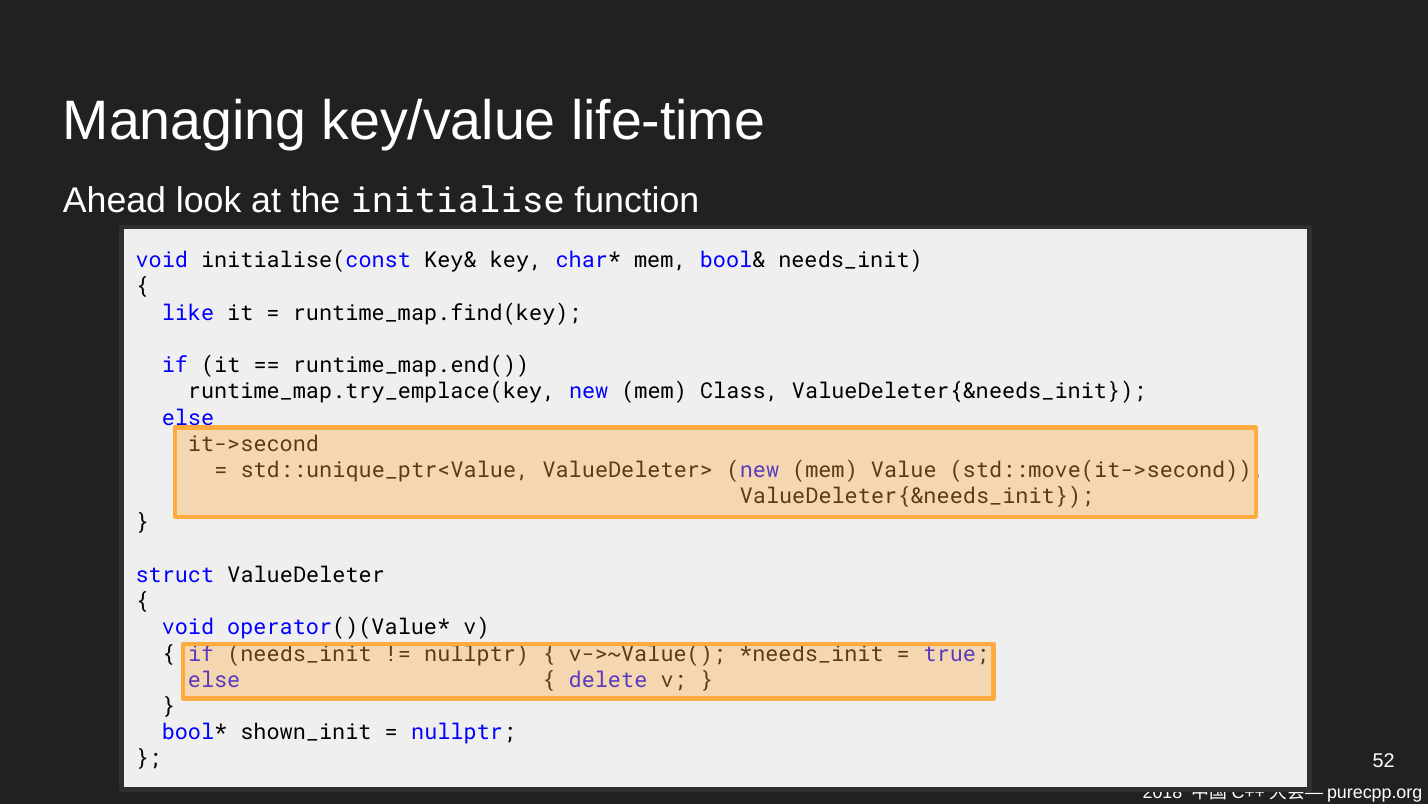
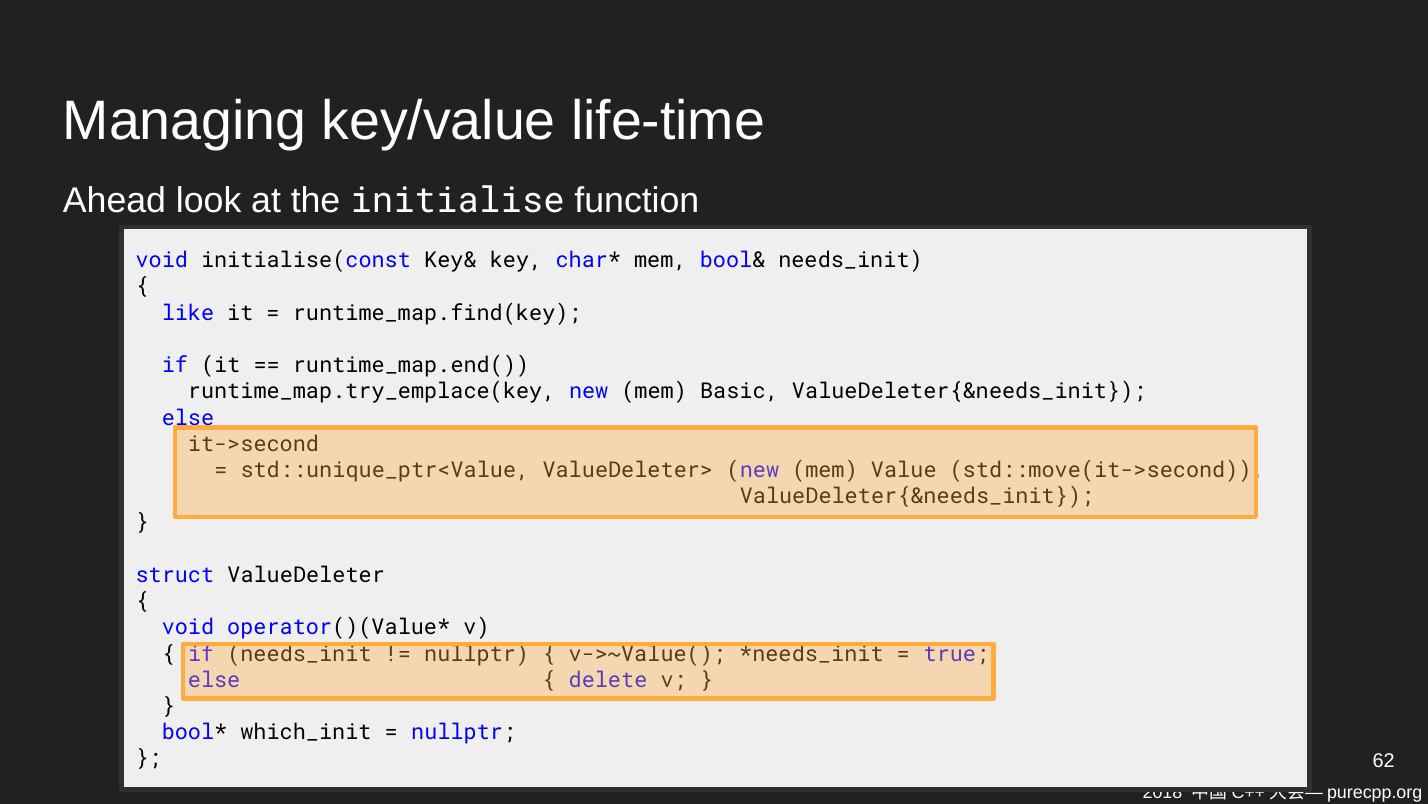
Class: Class -> Basic
shown_init: shown_init -> which_init
52: 52 -> 62
